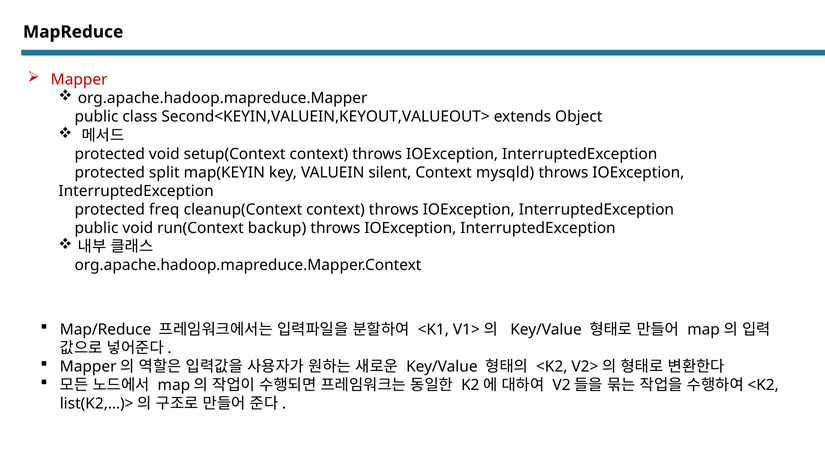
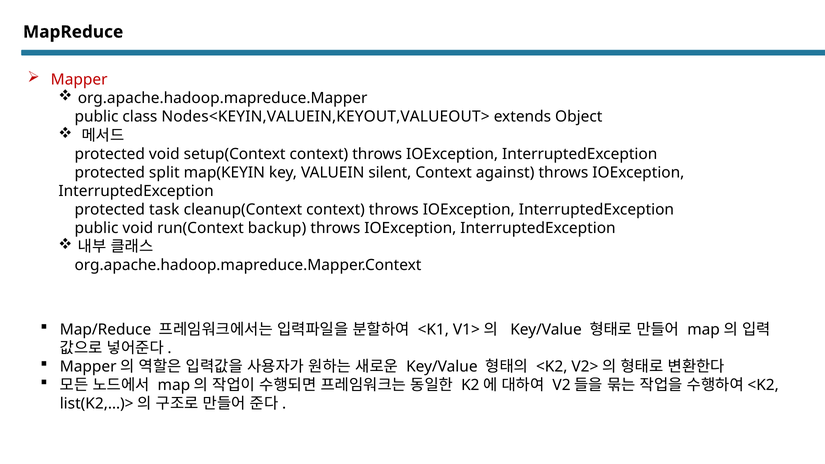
Second<KEYIN,VALUEIN,KEYOUT,VALUEOUT>: Second<KEYIN,VALUEIN,KEYOUT,VALUEOUT> -> Nodes<KEYIN,VALUEIN,KEYOUT,VALUEOUT>
mysqld: mysqld -> against
freq: freq -> task
